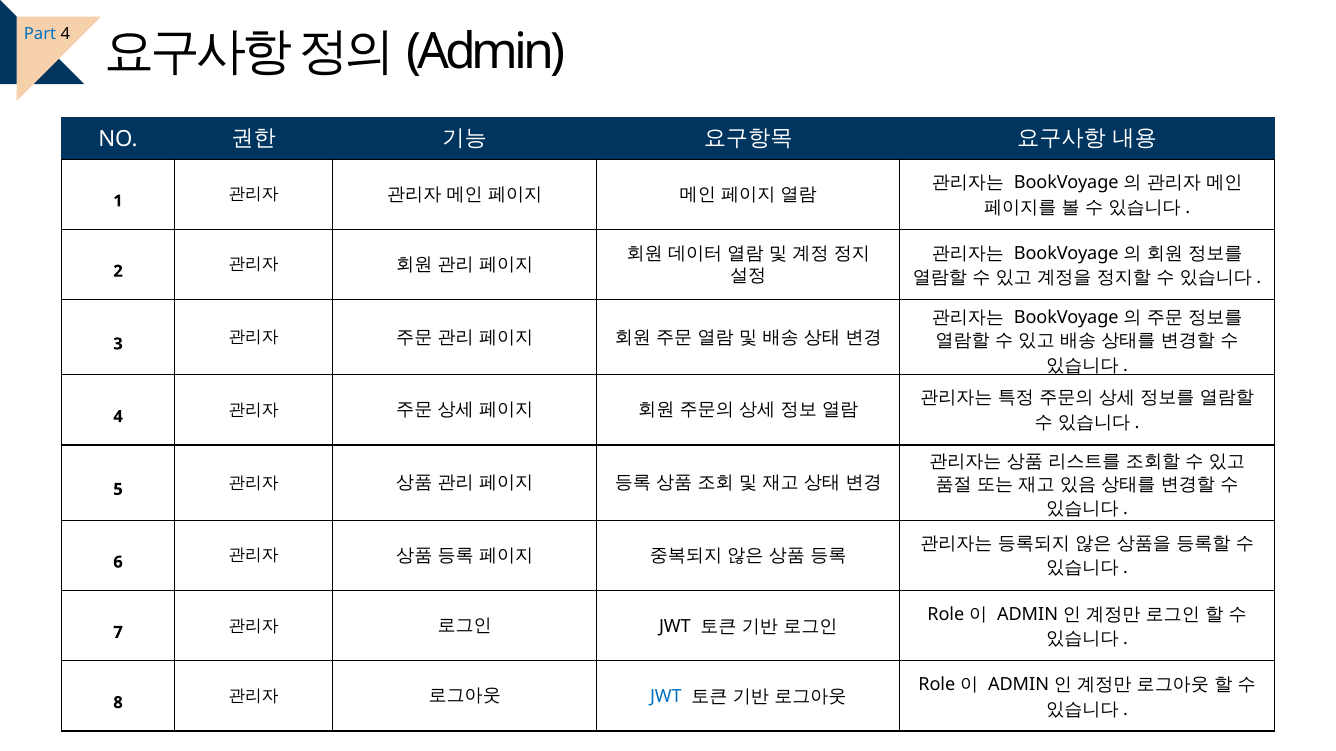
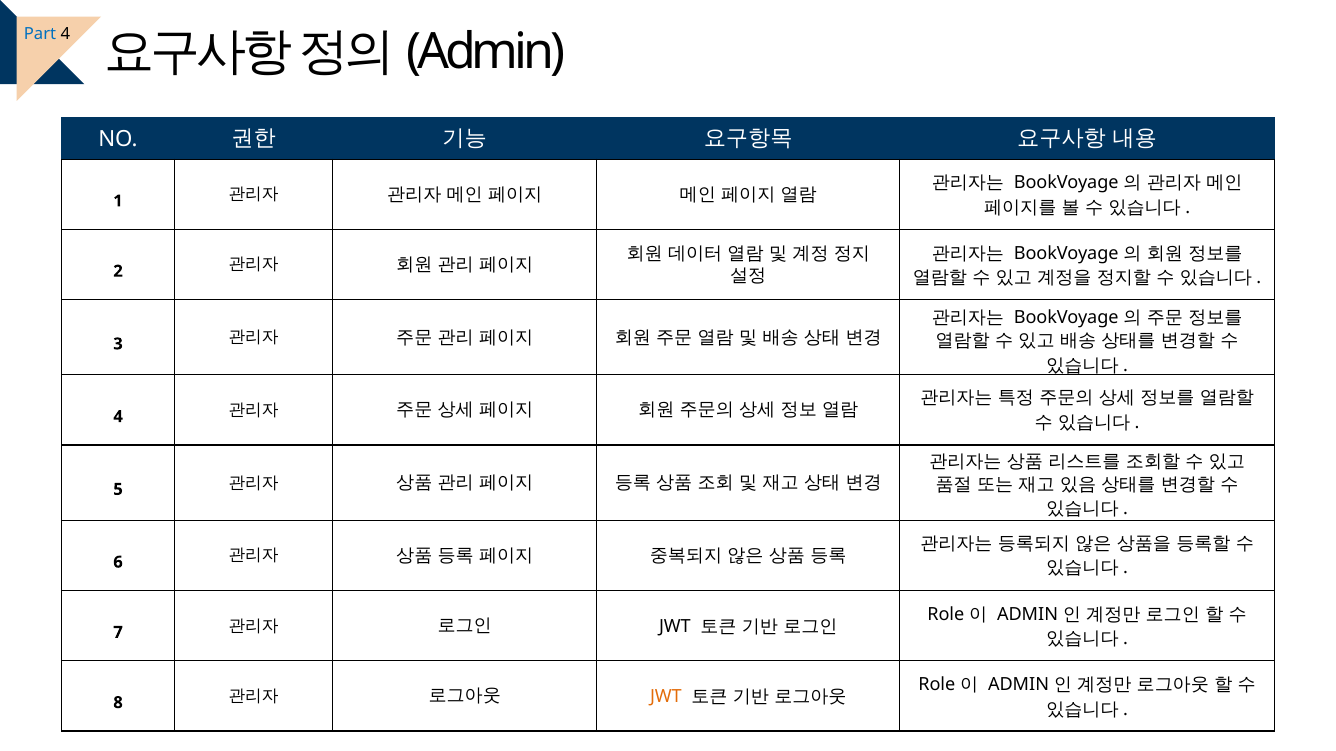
JWT at (666, 697) colour: blue -> orange
